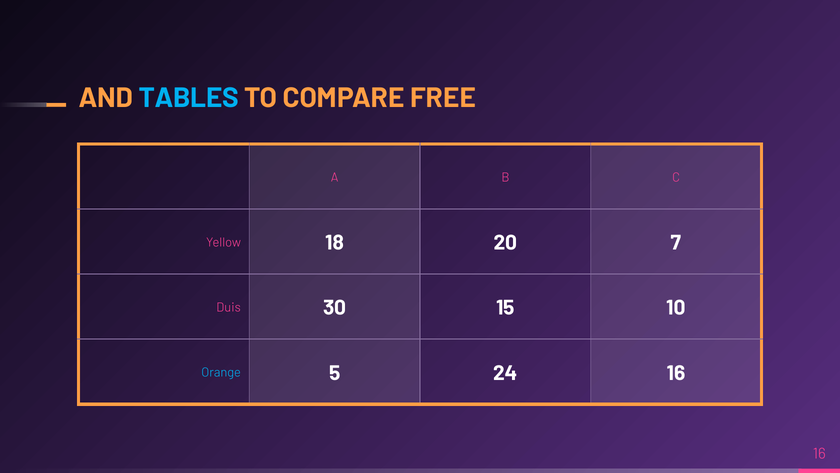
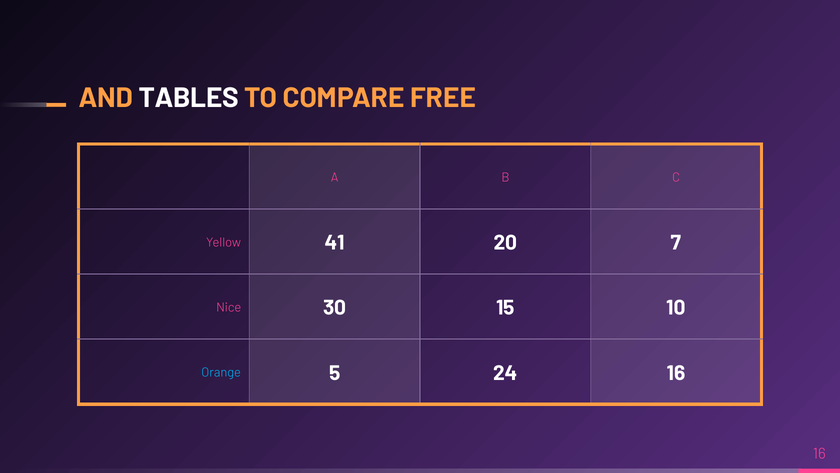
TABLES colour: light blue -> white
18: 18 -> 41
Duis: Duis -> Nice
